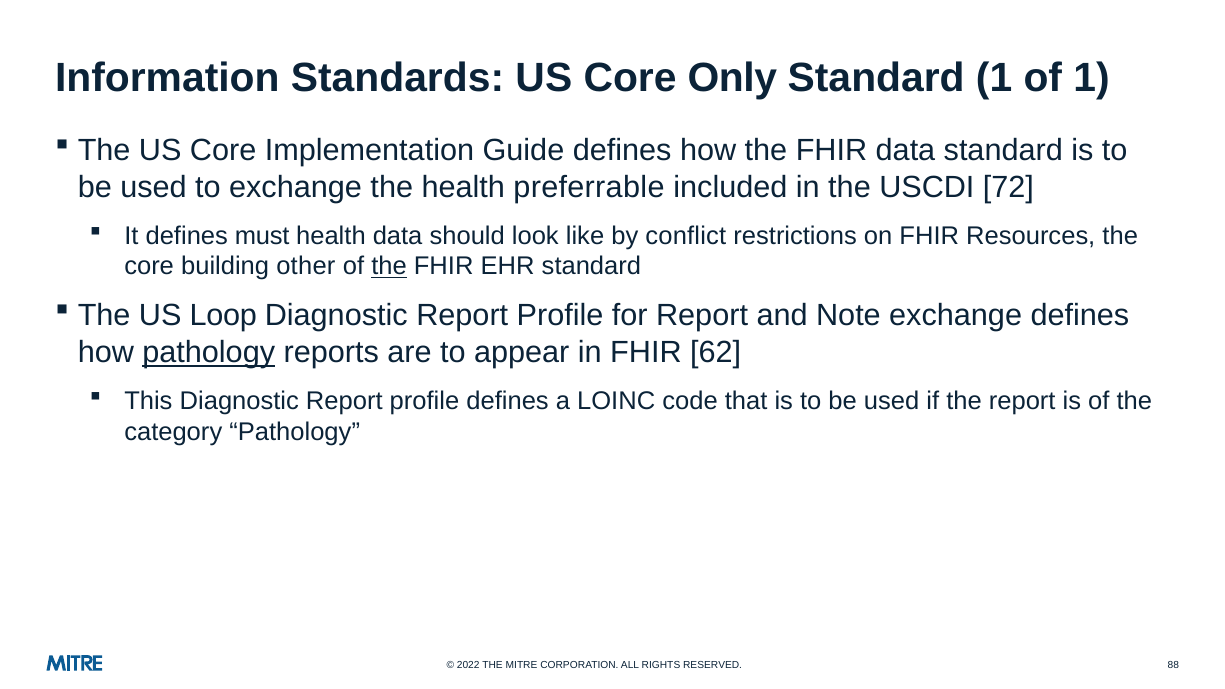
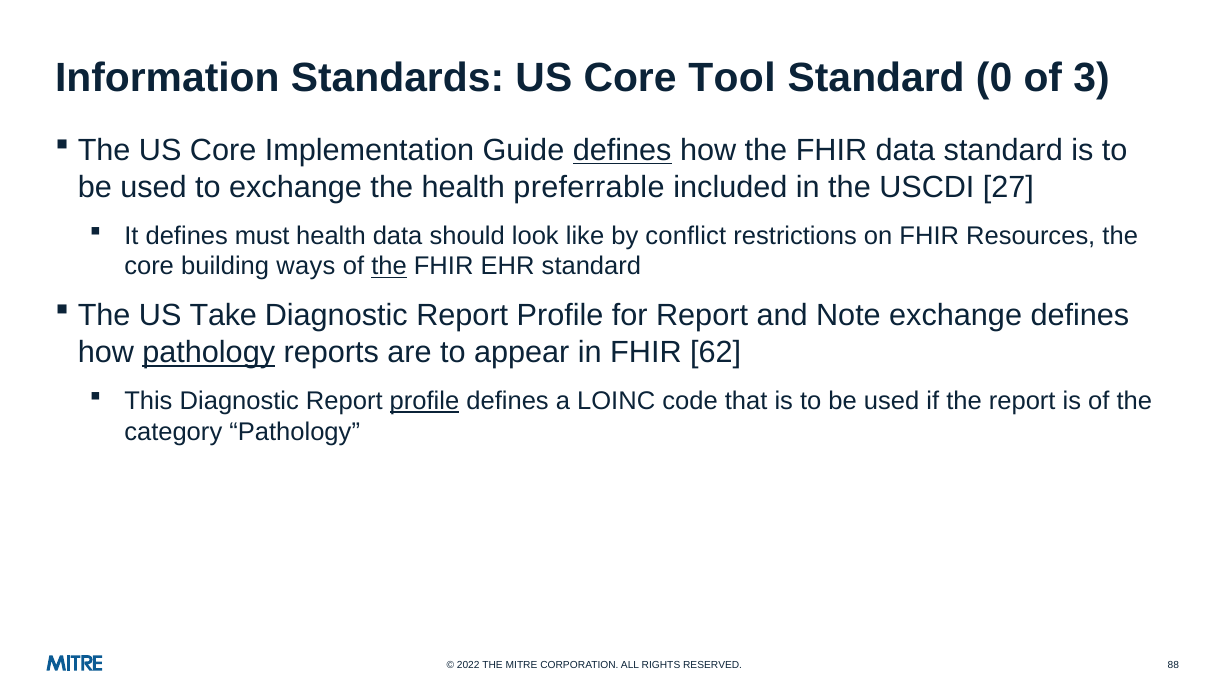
Only: Only -> Tool
Standard 1: 1 -> 0
of 1: 1 -> 3
defines at (622, 150) underline: none -> present
72: 72 -> 27
other: other -> ways
Loop: Loop -> Take
profile at (425, 401) underline: none -> present
